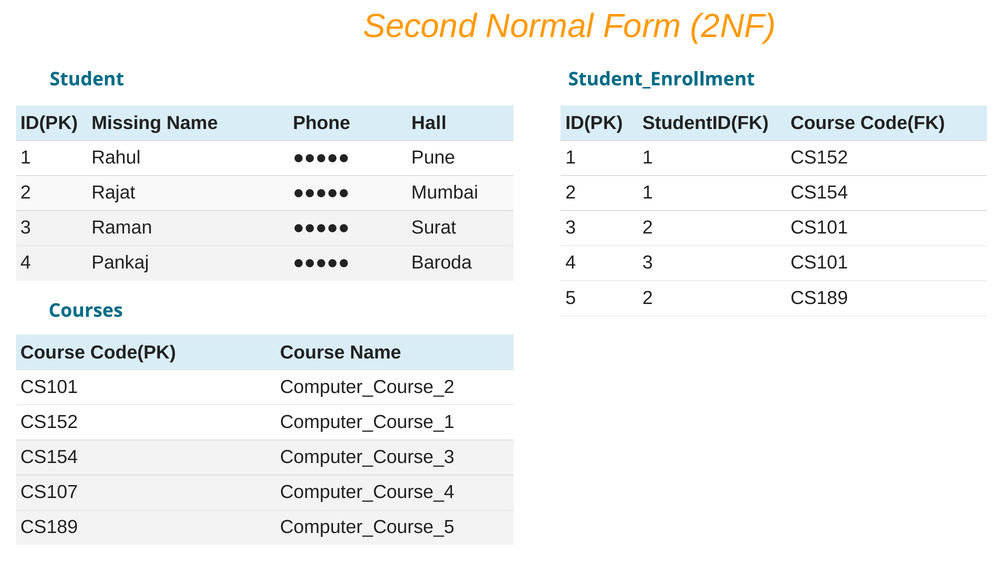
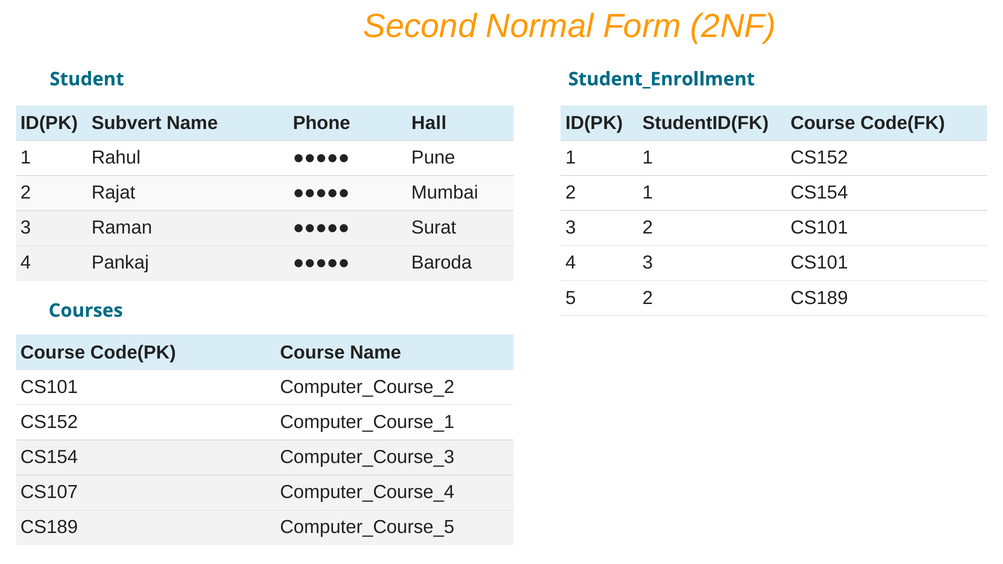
Missing: Missing -> Subvert
